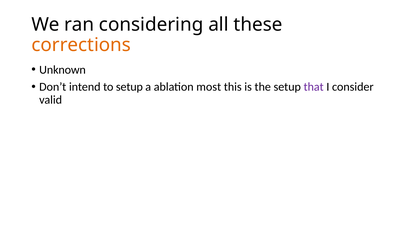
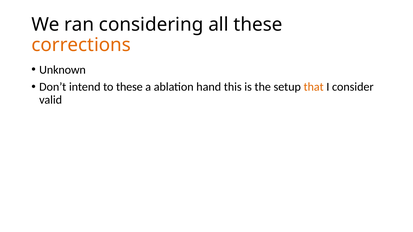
to setup: setup -> these
most: most -> hand
that colour: purple -> orange
